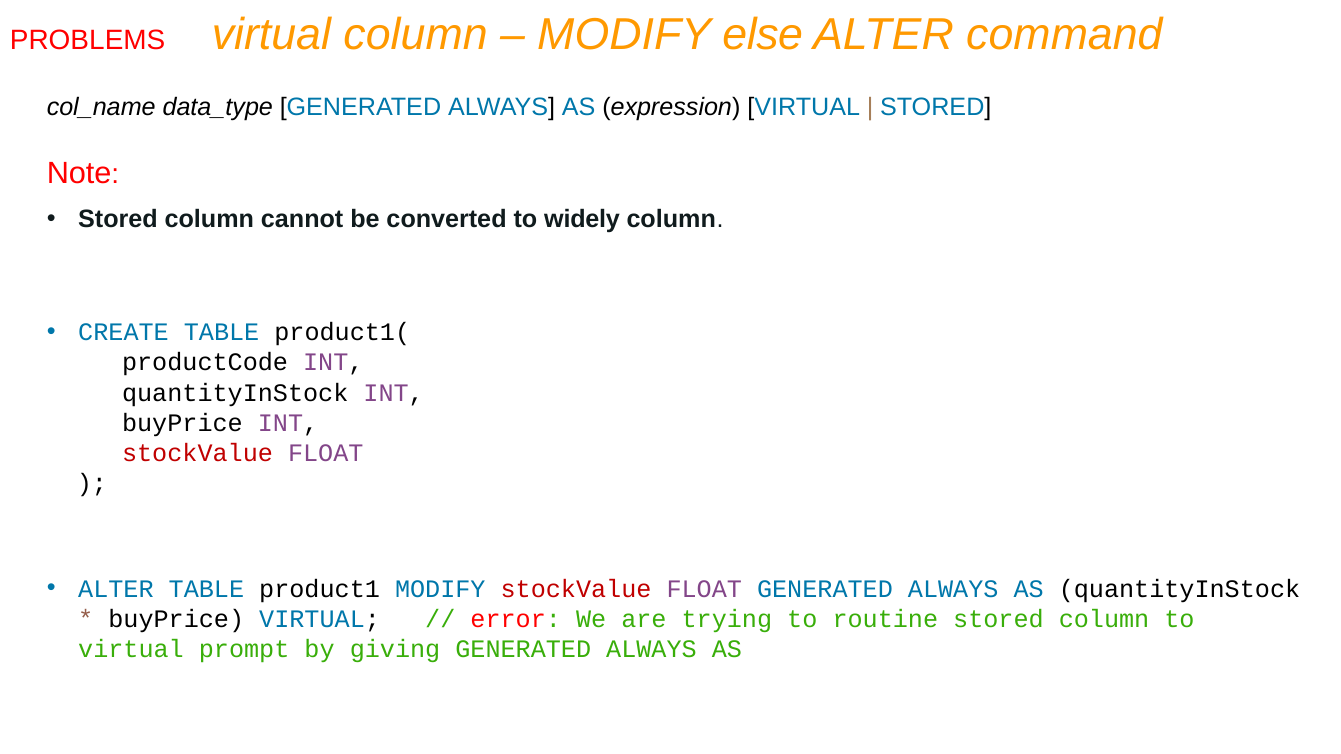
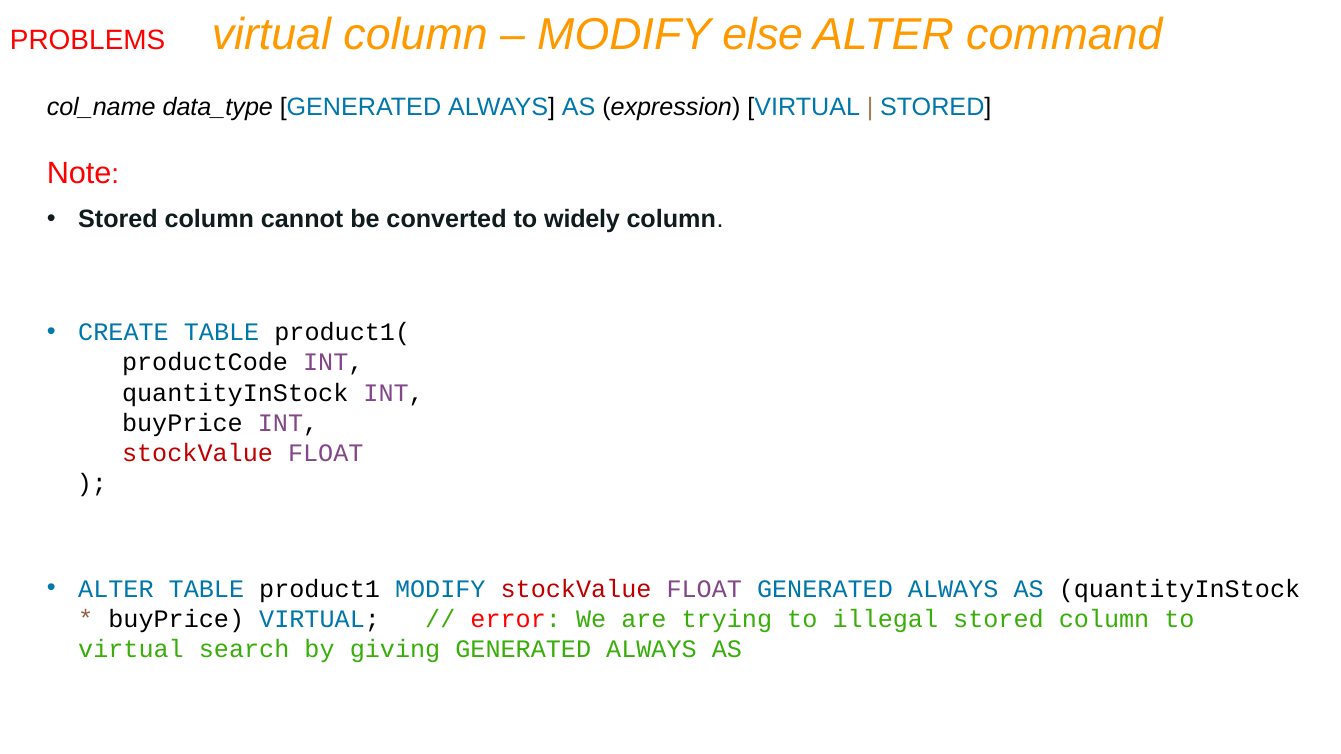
routine: routine -> illegal
prompt: prompt -> search
